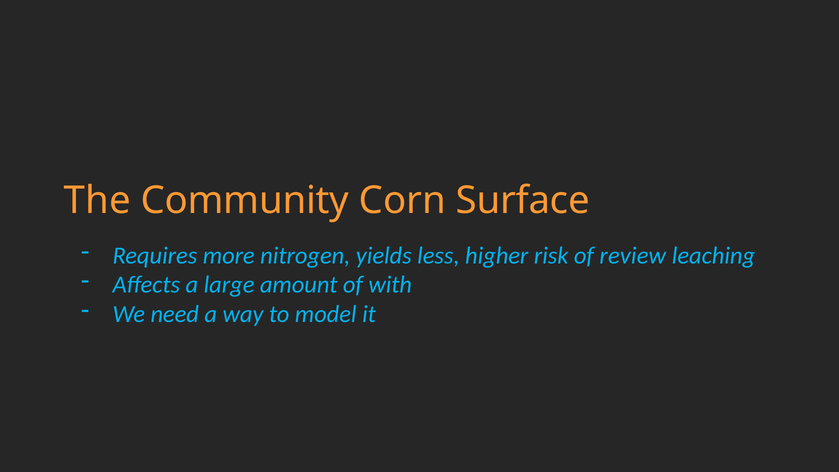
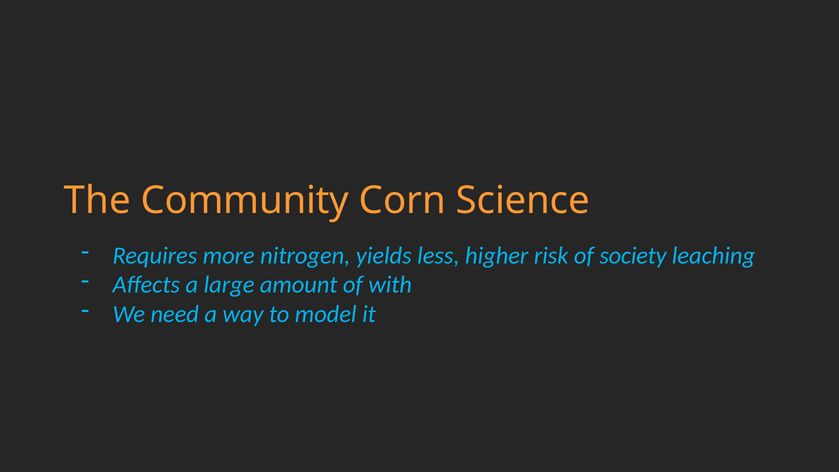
Surface: Surface -> Science
review: review -> society
